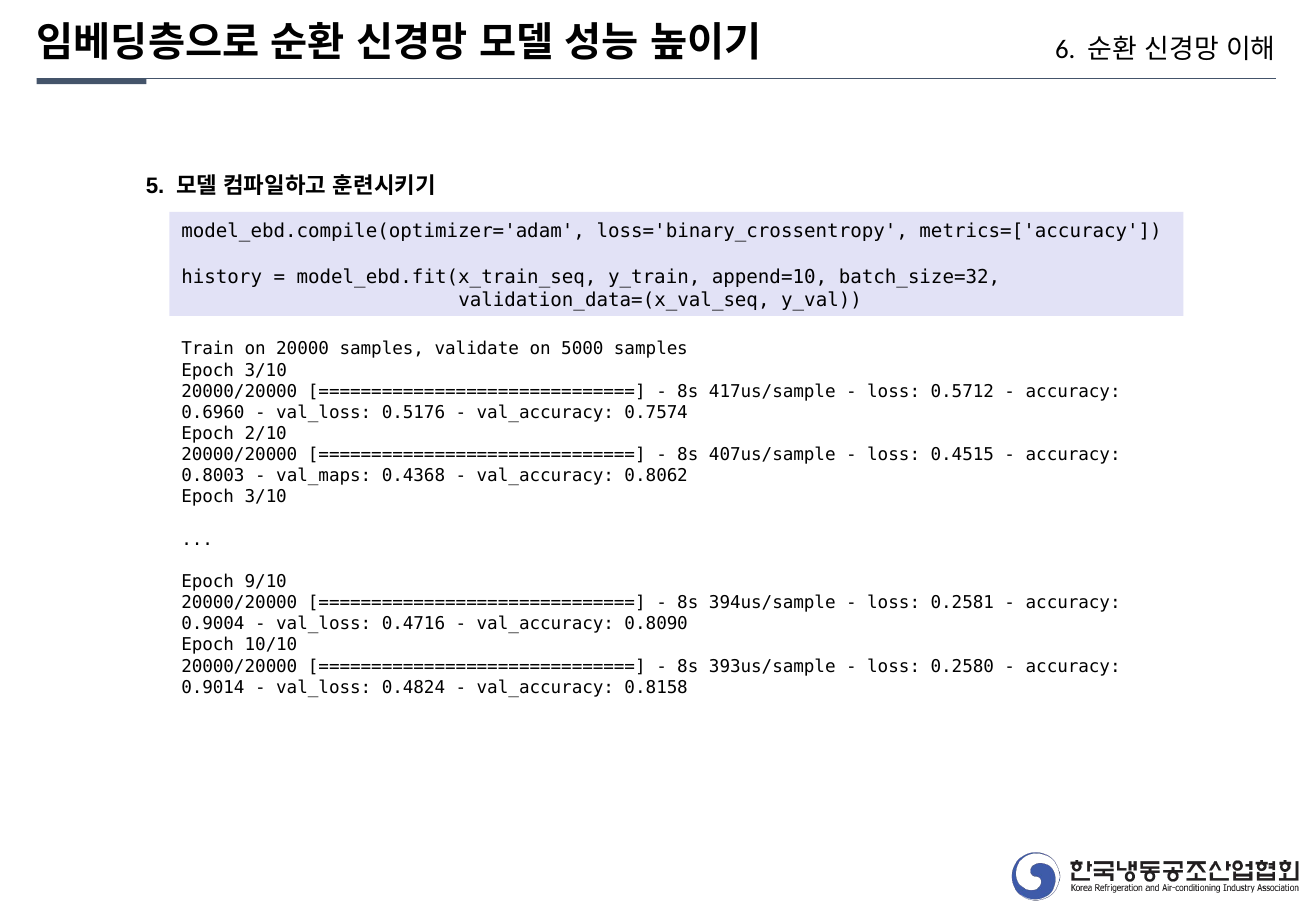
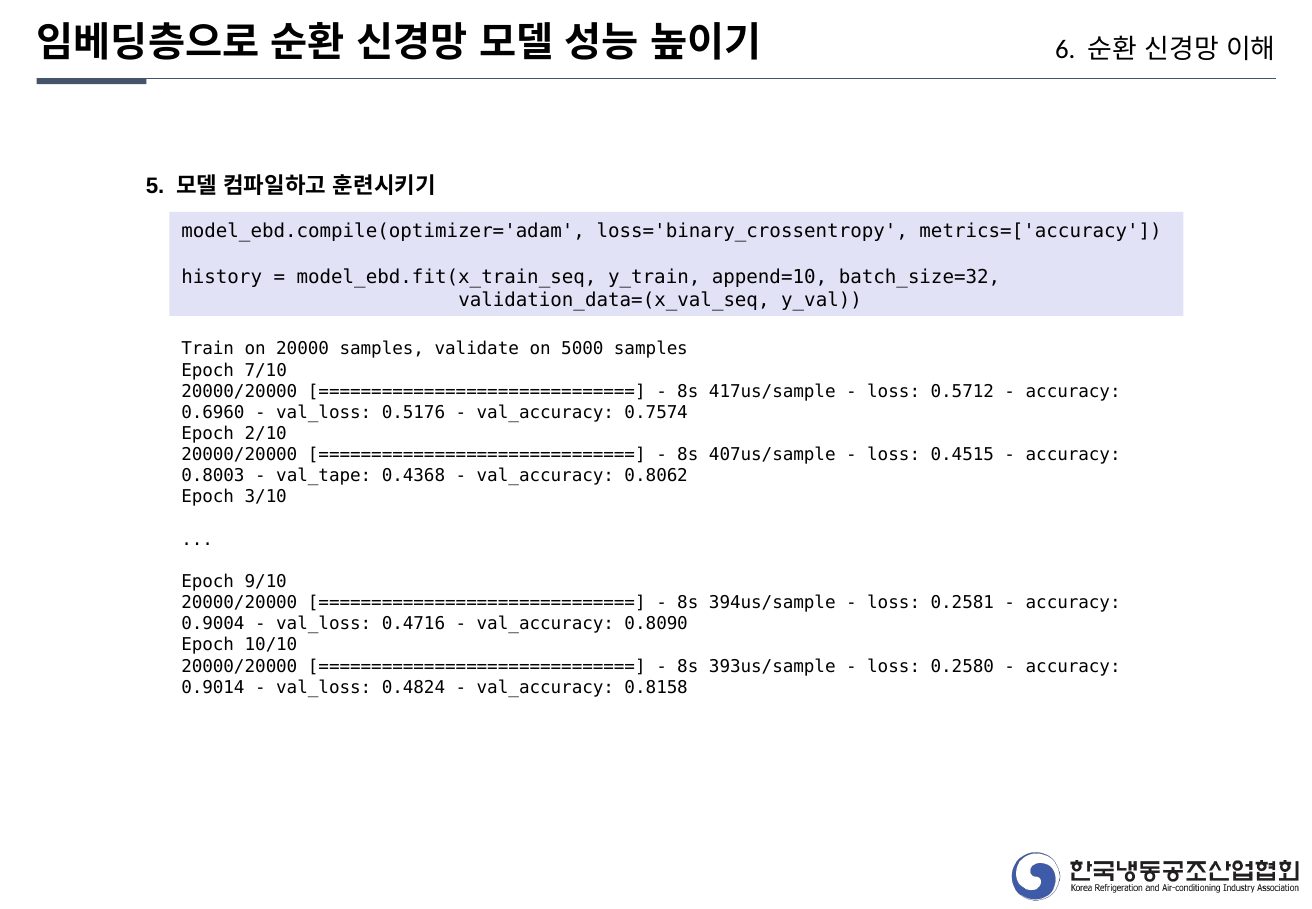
3/10 at (266, 370): 3/10 -> 7/10
val_maps: val_maps -> val_tape
